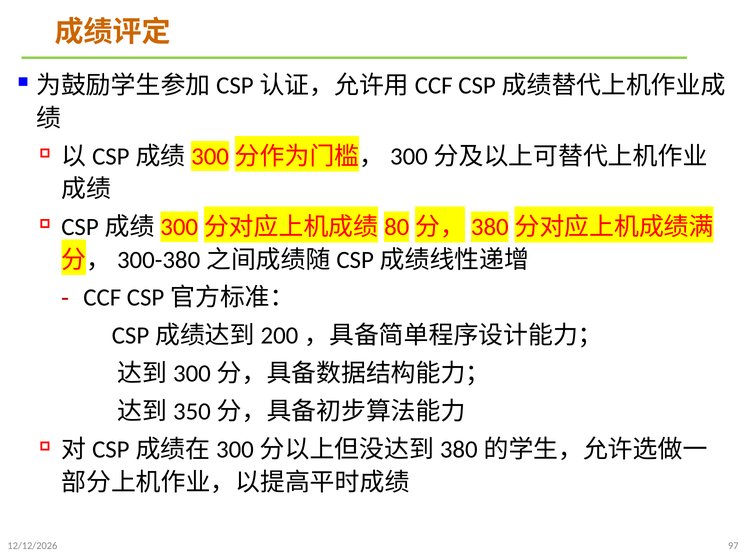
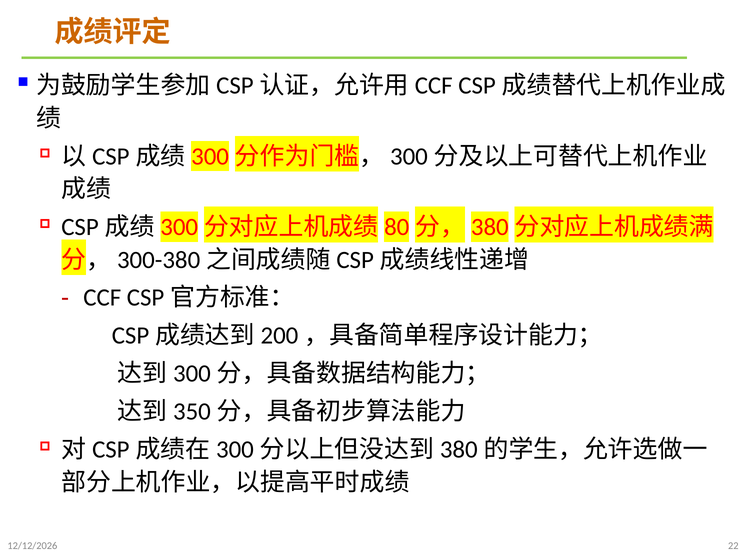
97: 97 -> 22
